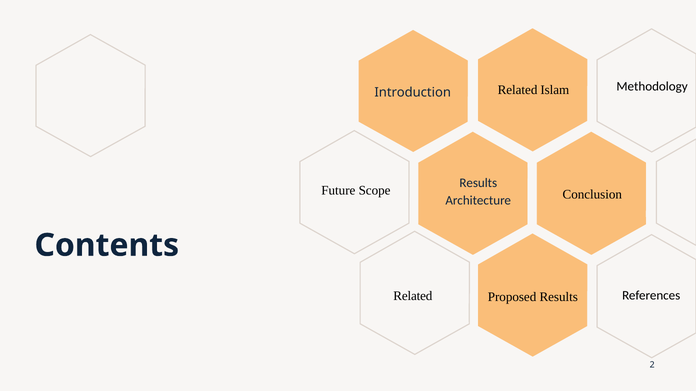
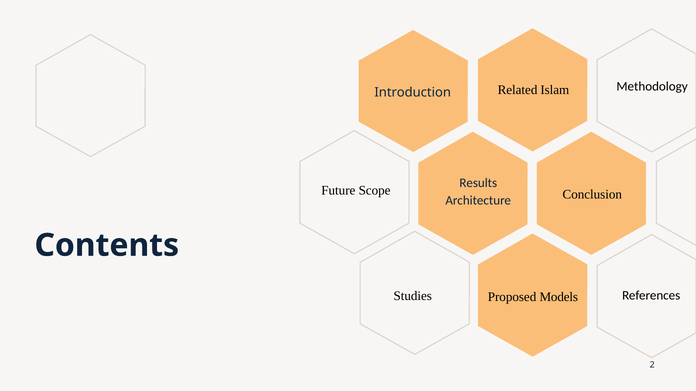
Related at (413, 296): Related -> Studies
Proposed Results: Results -> Models
